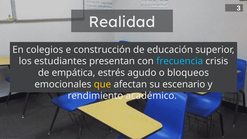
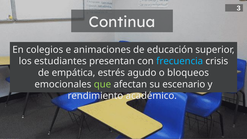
Realidad: Realidad -> Continua
construcción: construcción -> animaciones
que colour: yellow -> light green
